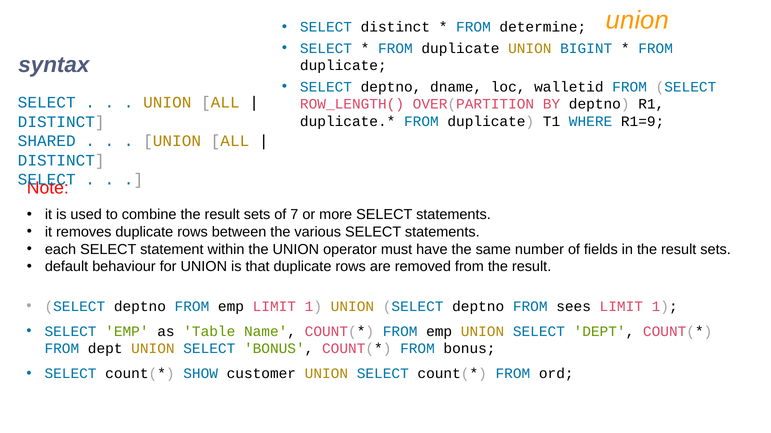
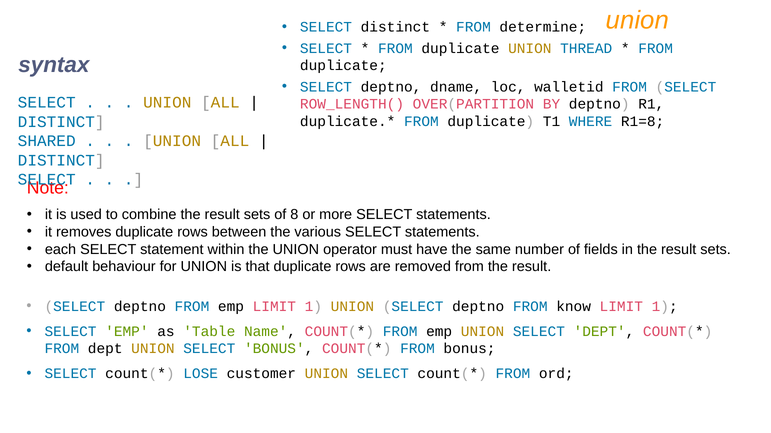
BIGINT: BIGINT -> THREAD
R1=9: R1=9 -> R1=8
7: 7 -> 8
sees: sees -> know
SHOW: SHOW -> LOSE
